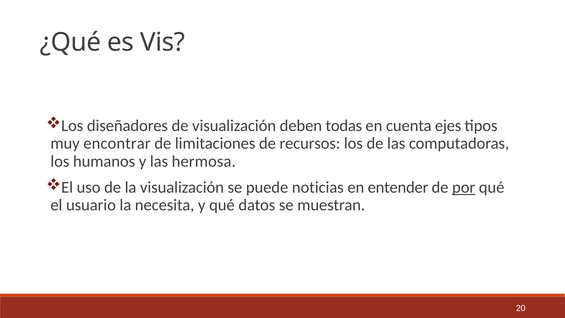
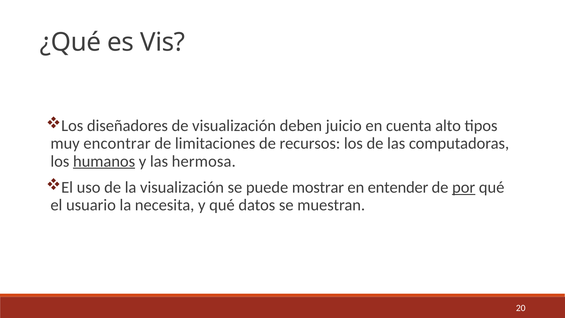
todas: todas -> juicio
ejes: ejes -> alto
humanos underline: none -> present
noticias: noticias -> mostrar
